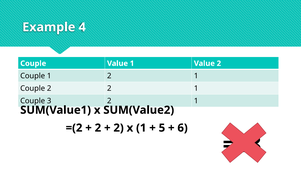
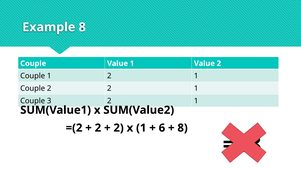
Example 4: 4 -> 8
5: 5 -> 6
6 at (183, 128): 6 -> 8
